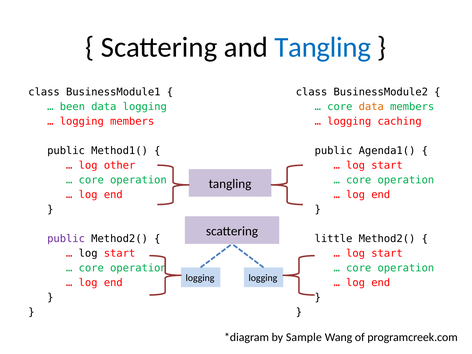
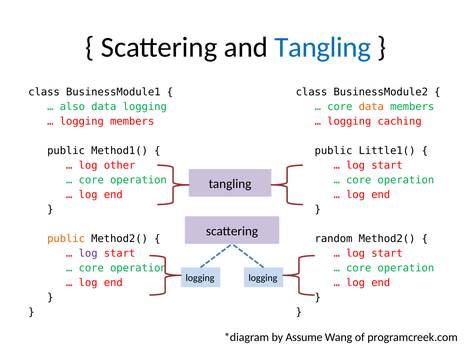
been: been -> also
Agenda1(: Agenda1( -> Little1(
public at (66, 239) colour: purple -> orange
little: little -> random
log at (88, 253) colour: black -> purple
Sample: Sample -> Assume
